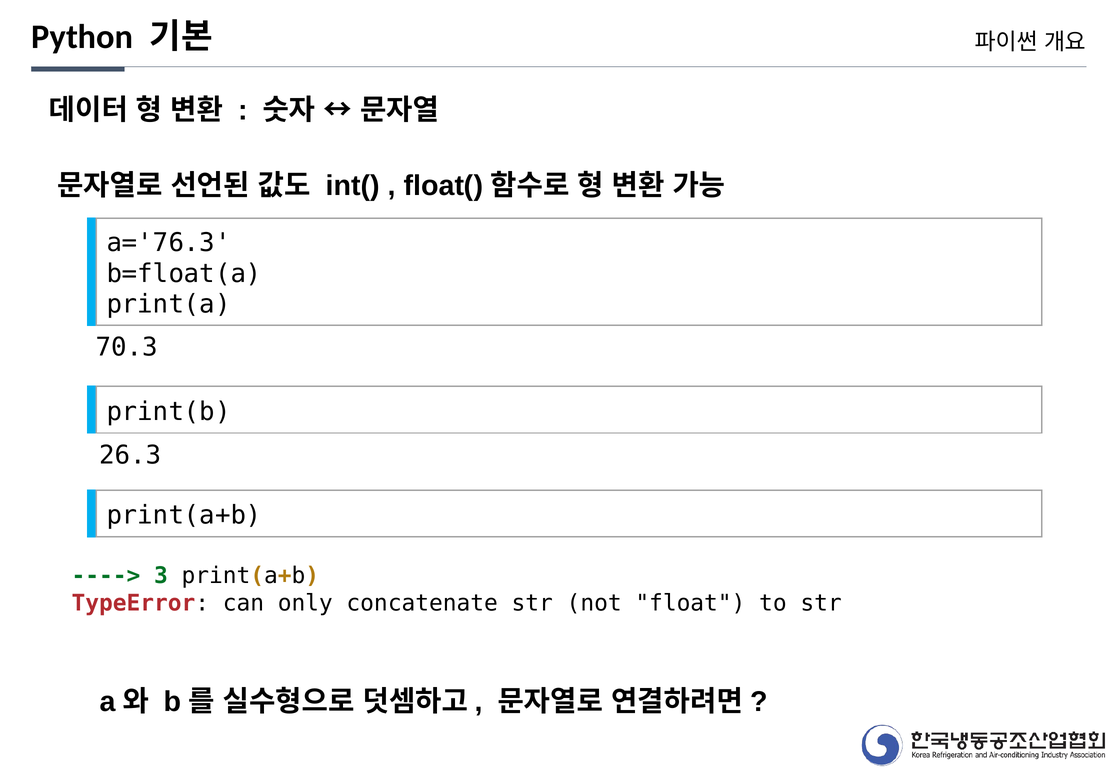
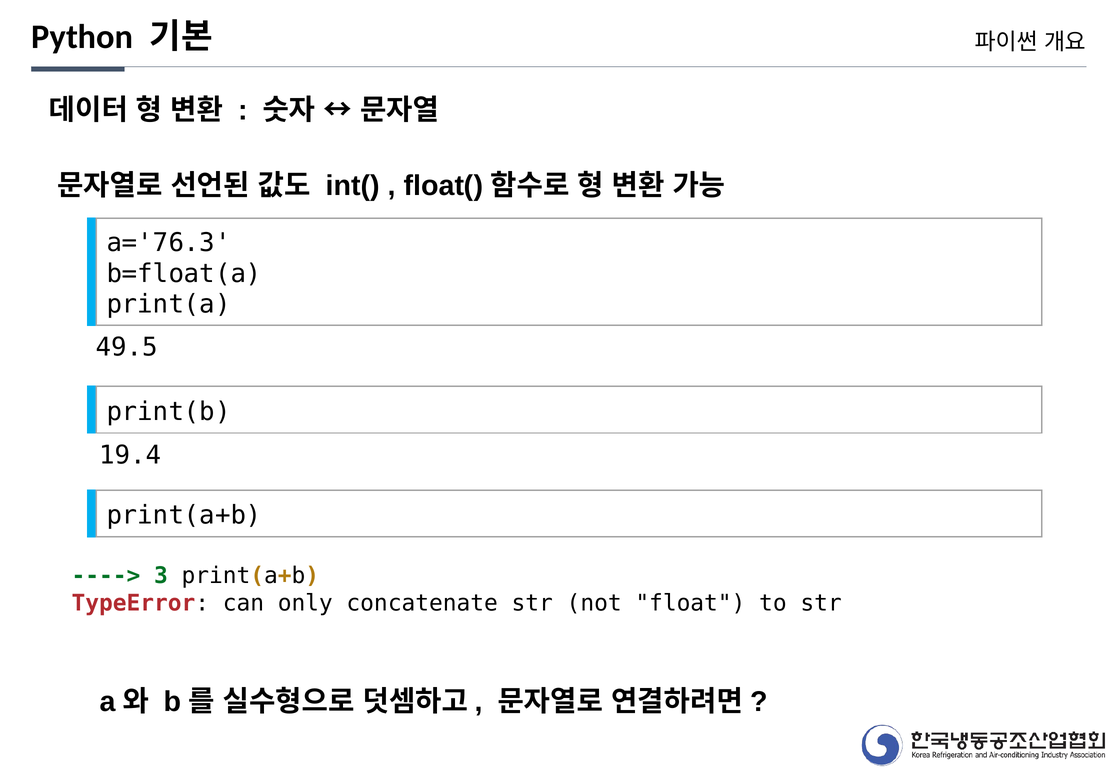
70.3: 70.3 -> 49.5
26.3: 26.3 -> 19.4
